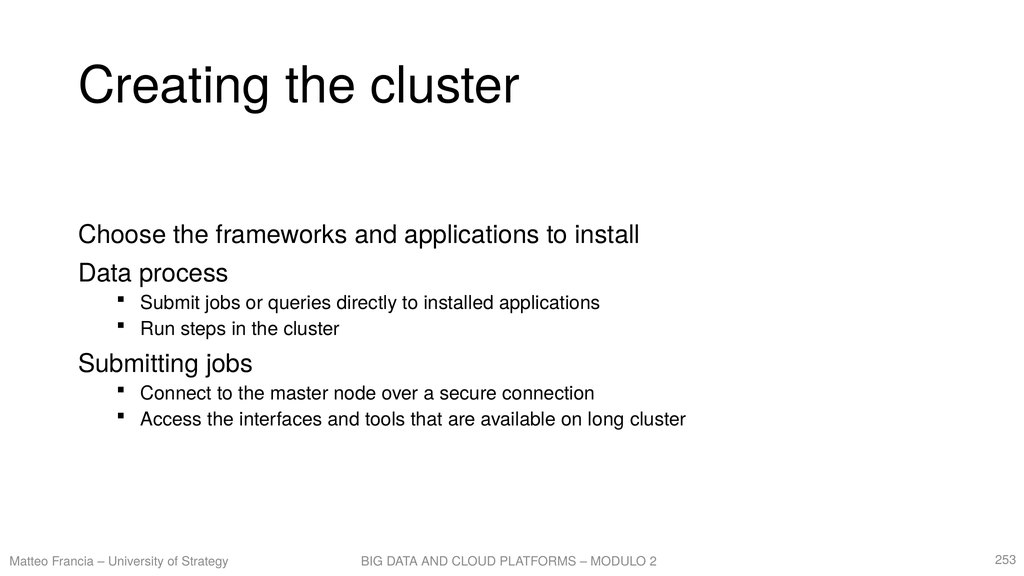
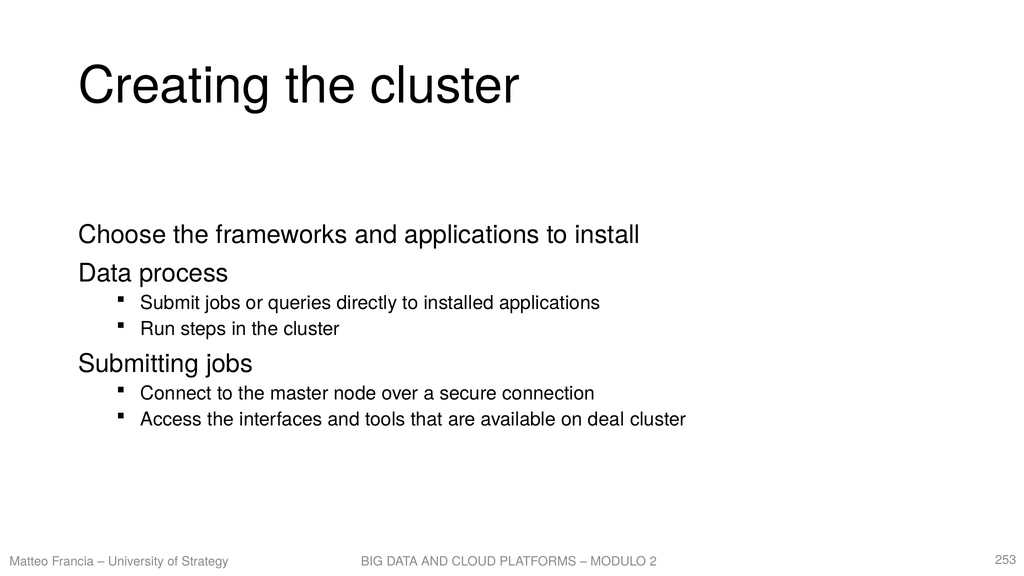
long: long -> deal
